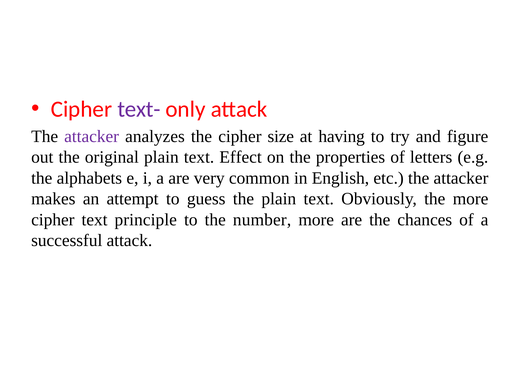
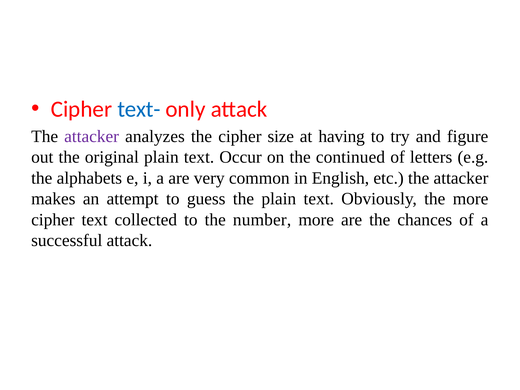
text- colour: purple -> blue
Effect: Effect -> Occur
properties: properties -> continued
principle: principle -> collected
